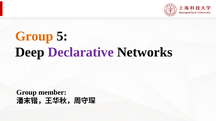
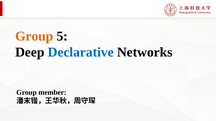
Declarative colour: purple -> blue
